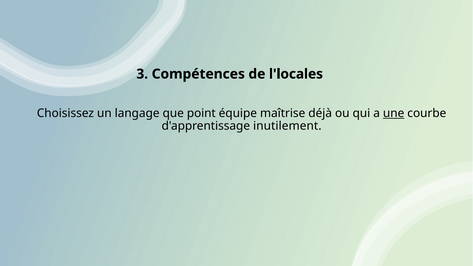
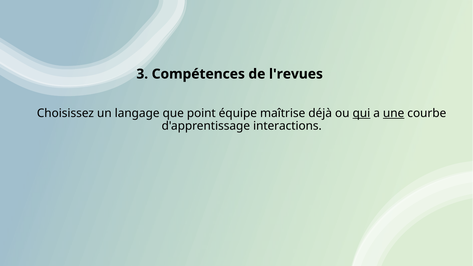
l'locales: l'locales -> l'revues
qui underline: none -> present
inutilement: inutilement -> interactions
